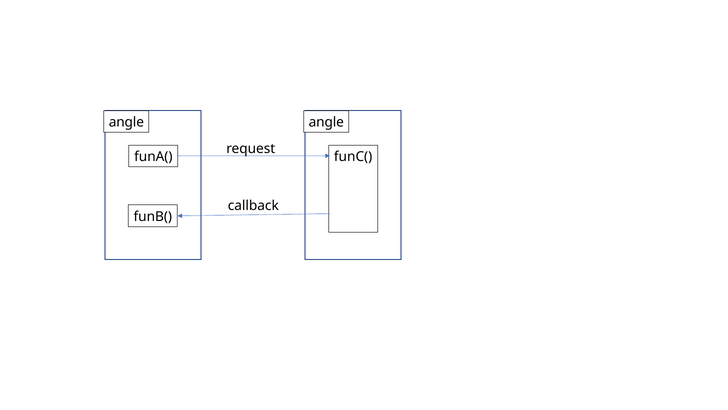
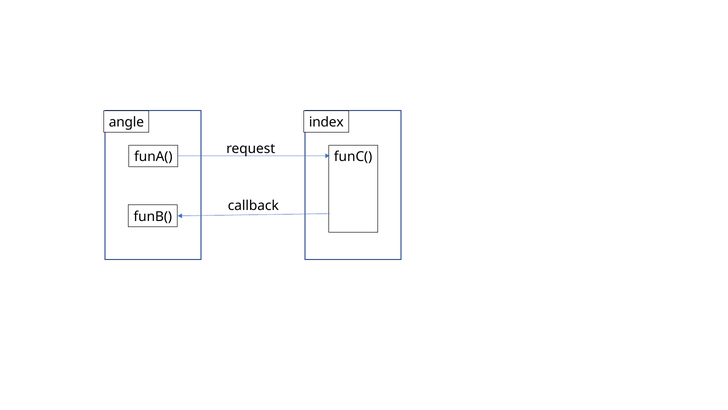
angle at (326, 122): angle -> index
